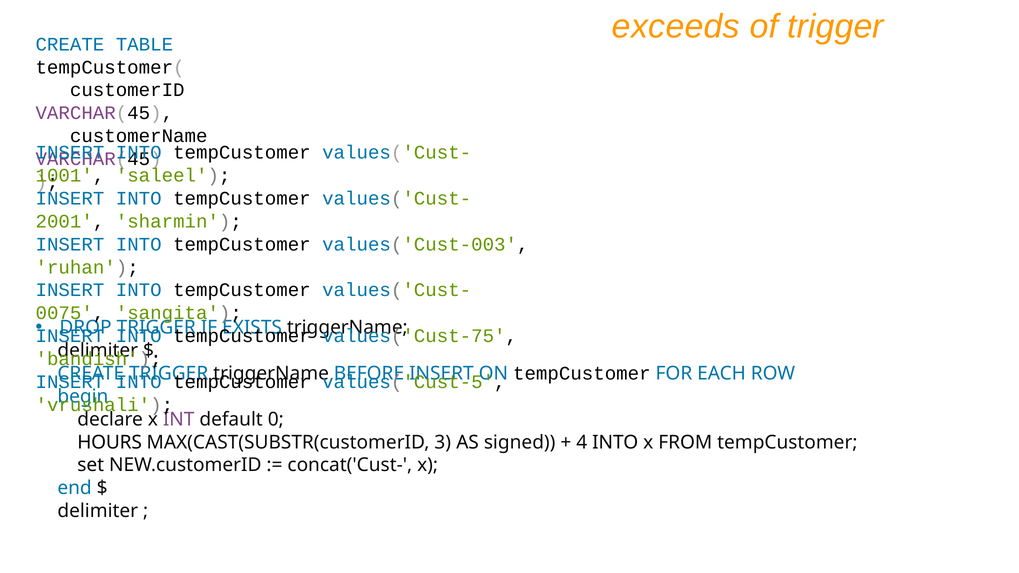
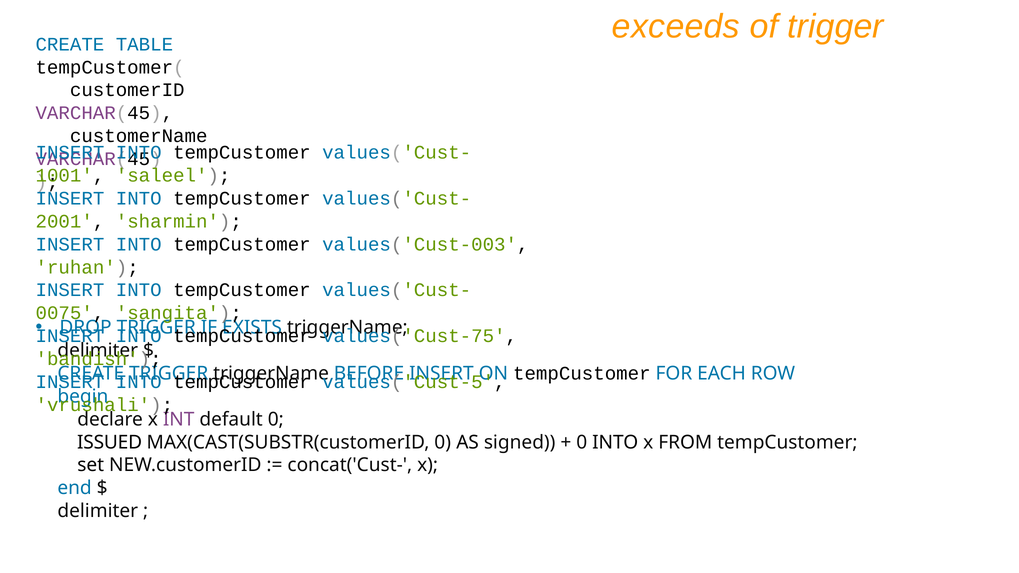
HOURS: HOURS -> ISSUED
MAX(CAST(SUBSTR(customerID 3: 3 -> 0
4 at (582, 442): 4 -> 0
